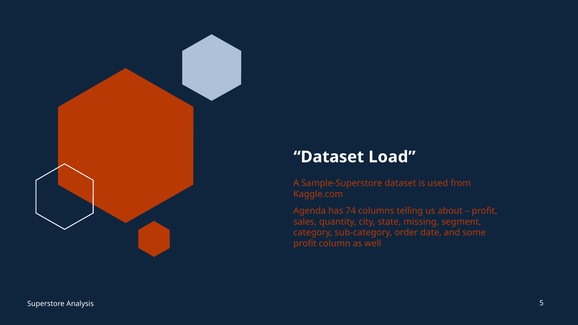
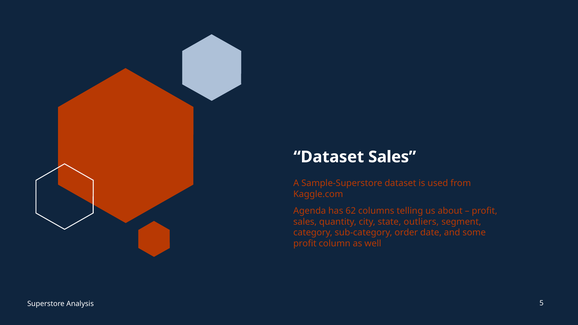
Dataset Load: Load -> Sales
74: 74 -> 62
missing: missing -> outliers
